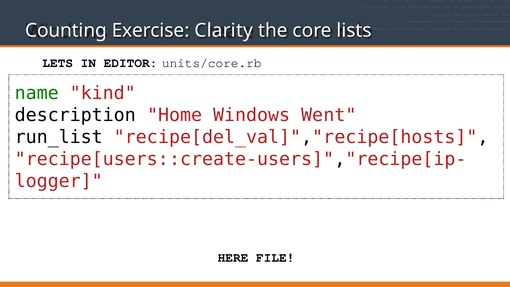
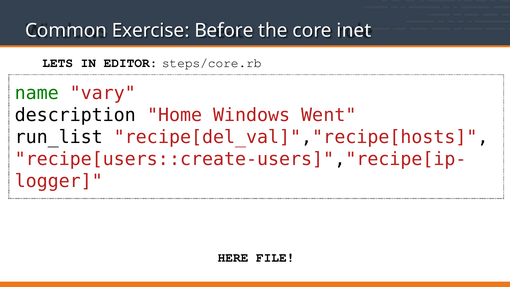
Counting: Counting -> Common
Clarity: Clarity -> Before
lists: lists -> inet
units/core.rb: units/core.rb -> steps/core.rb
kind: kind -> vary
